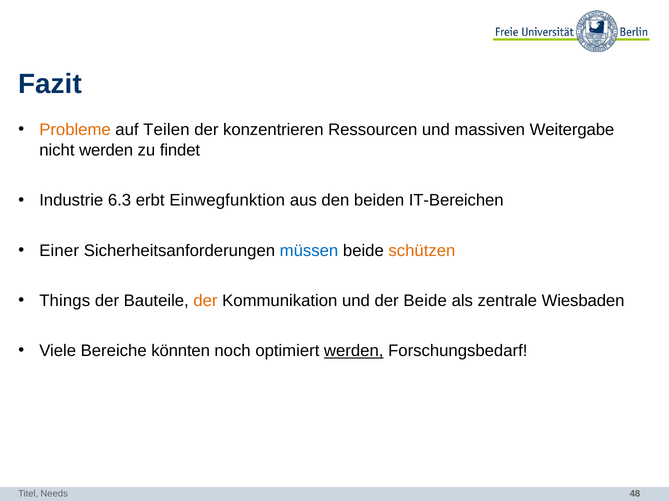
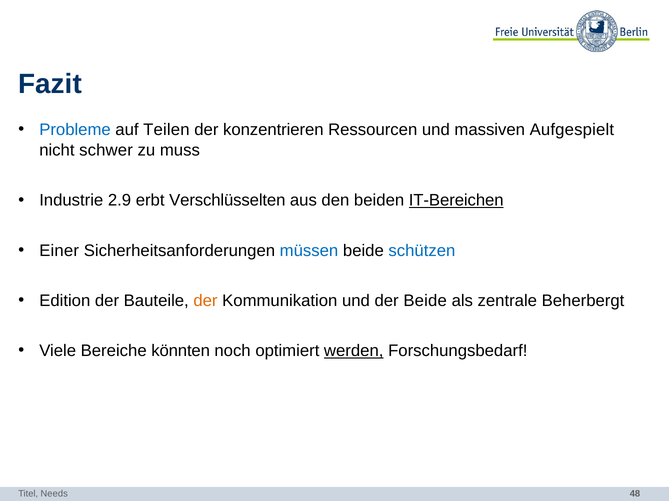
Probleme colour: orange -> blue
Weitergabe: Weitergabe -> Aufgespielt
nicht werden: werden -> schwer
findet: findet -> muss
6.3: 6.3 -> 2.9
Einwegfunktion: Einwegfunktion -> Verschlüsselten
IT-Bereichen underline: none -> present
schützen colour: orange -> blue
Things: Things -> Edition
Wiesbaden: Wiesbaden -> Beherbergt
